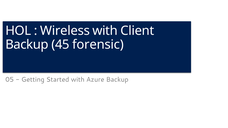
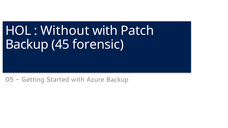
Wireless: Wireless -> Without
Client: Client -> Patch
